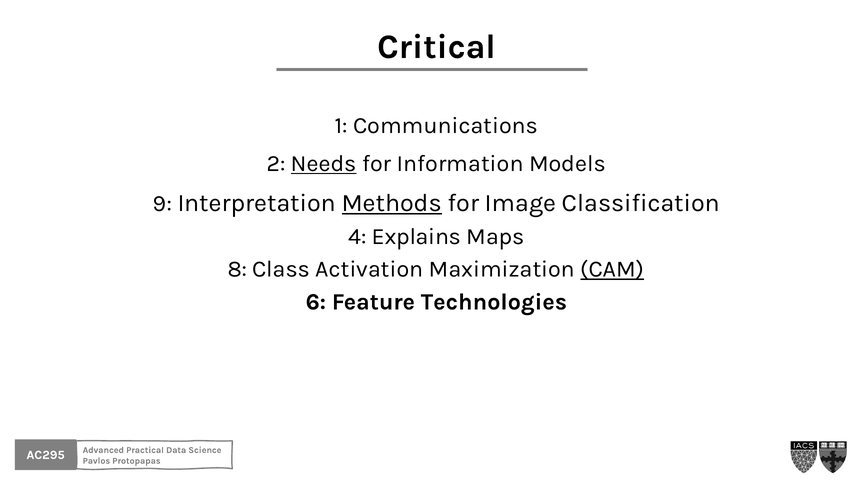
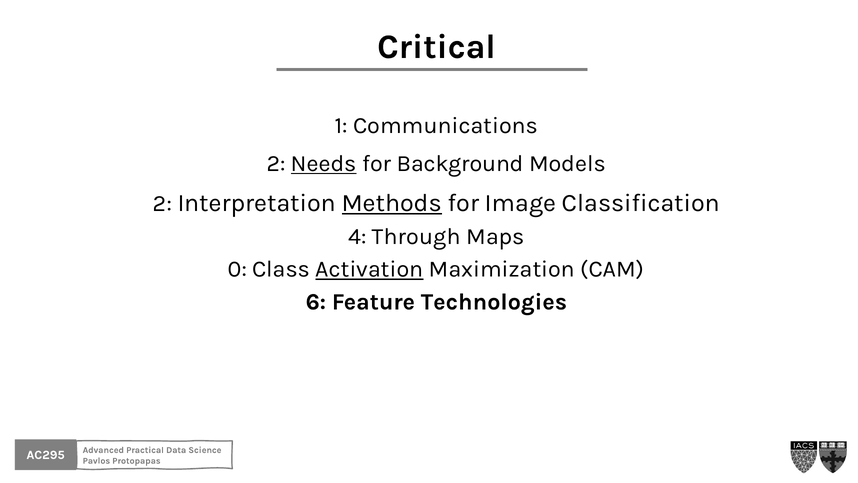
Information: Information -> Background
9 at (162, 203): 9 -> 2
Explains: Explains -> Through
8: 8 -> 0
Activation underline: none -> present
CAM underline: present -> none
